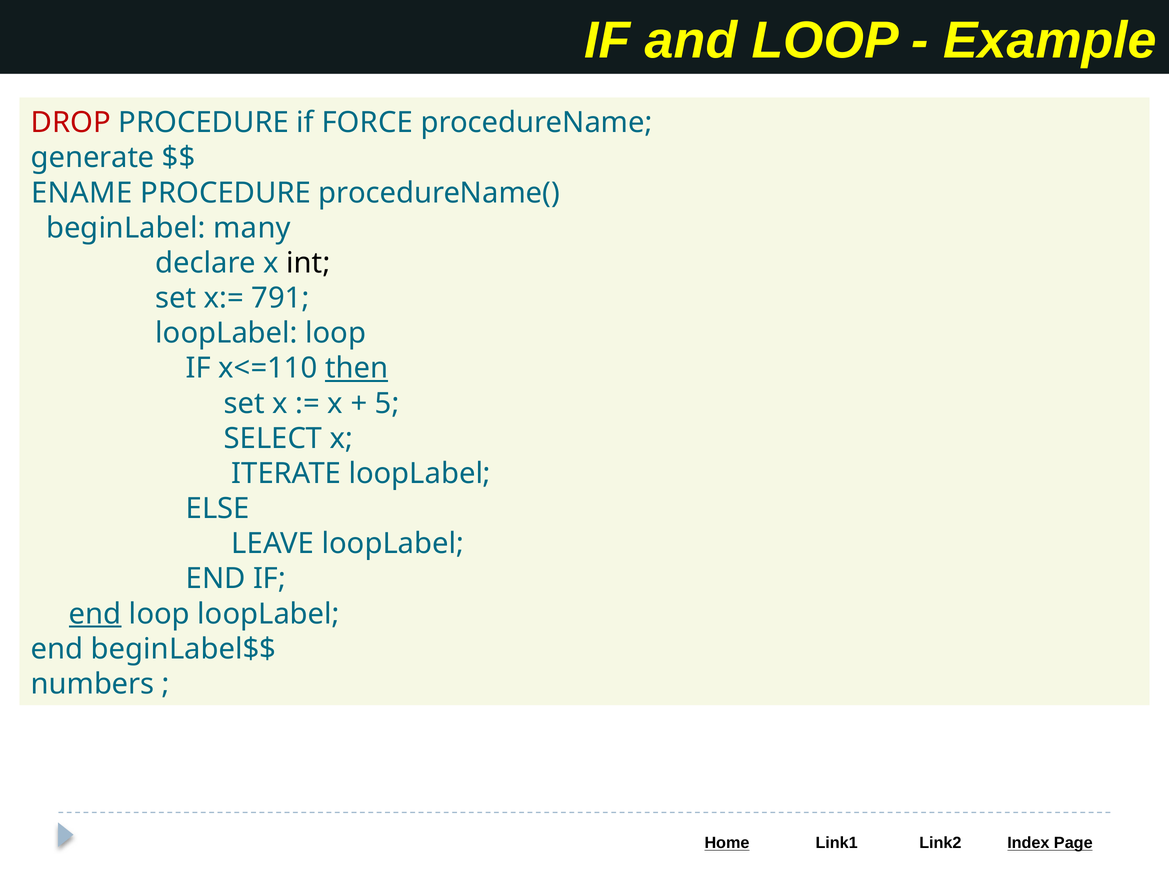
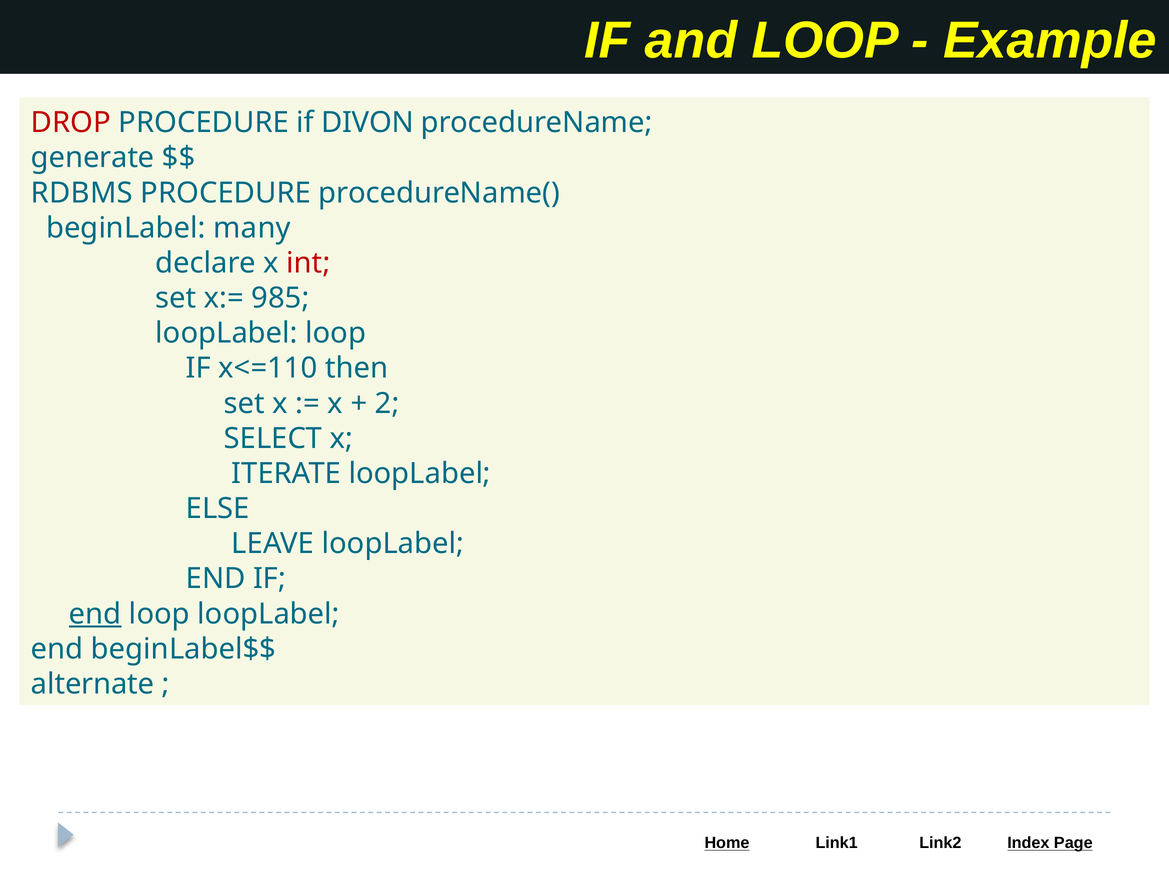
FORCE: FORCE -> DIVON
ENAME: ENAME -> RDBMS
int colour: black -> red
791: 791 -> 985
then underline: present -> none
5: 5 -> 2
numbers: numbers -> alternate
